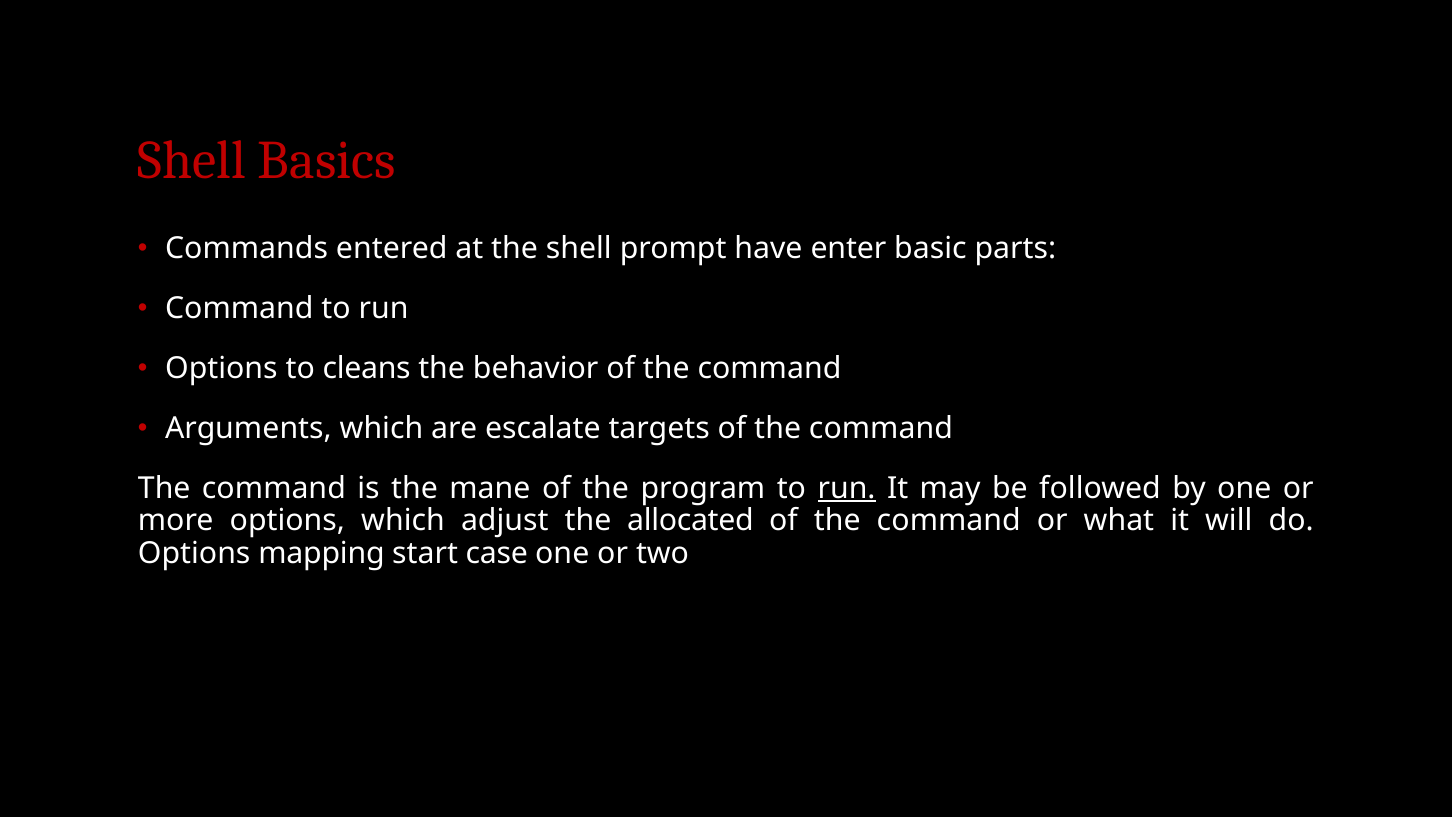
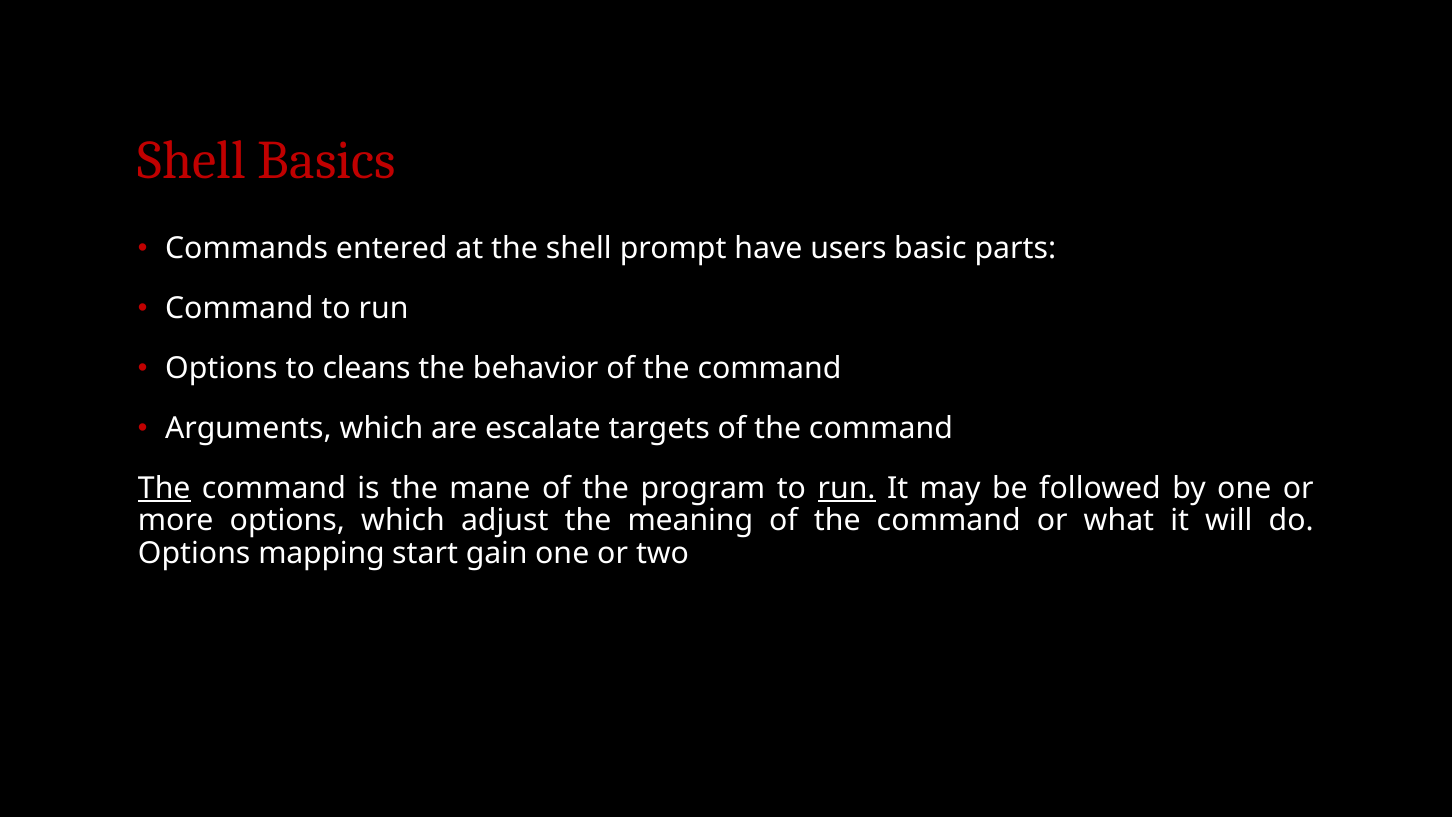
enter: enter -> users
The at (164, 488) underline: none -> present
allocated: allocated -> meaning
case: case -> gain
